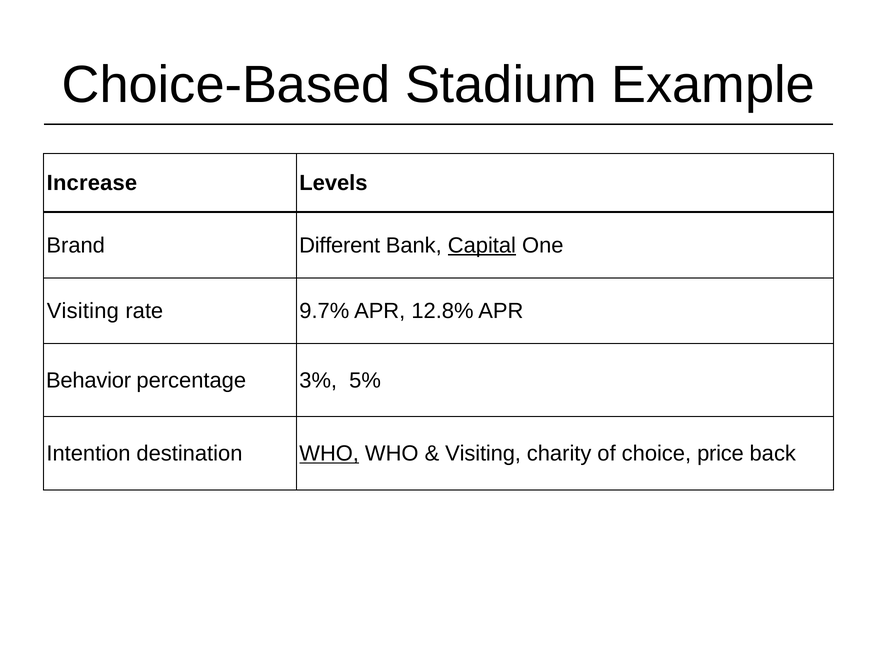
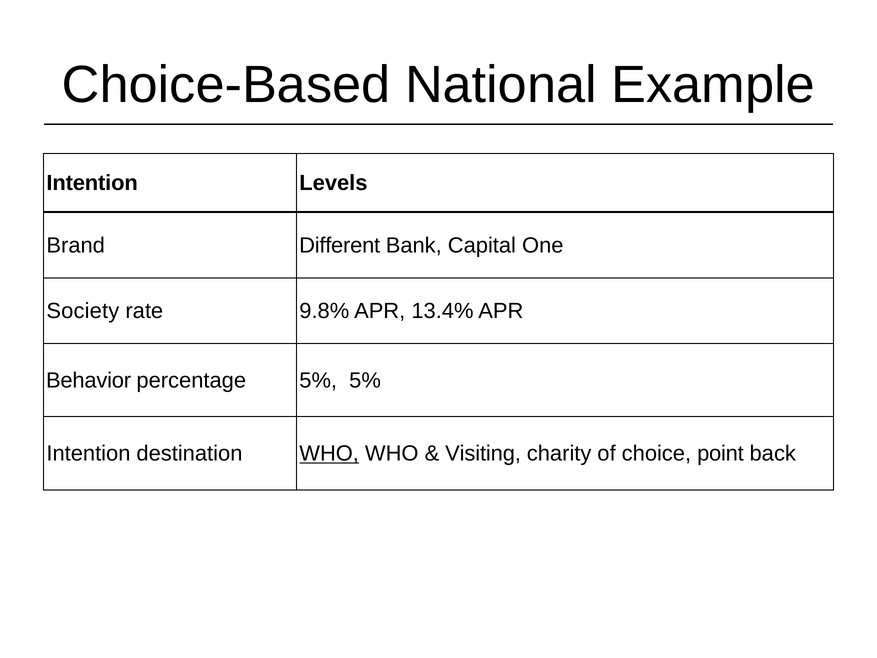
Stadium: Stadium -> National
Increase at (92, 183): Increase -> Intention
Capital underline: present -> none
Visiting at (83, 311): Visiting -> Society
9.7%: 9.7% -> 9.8%
12.8%: 12.8% -> 13.4%
percentage 3%: 3% -> 5%
price: price -> point
